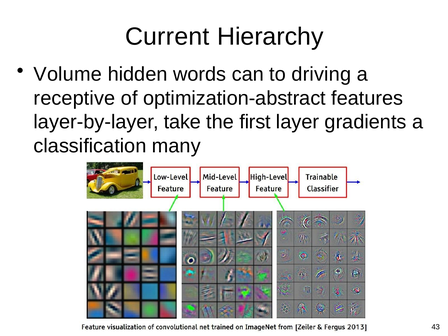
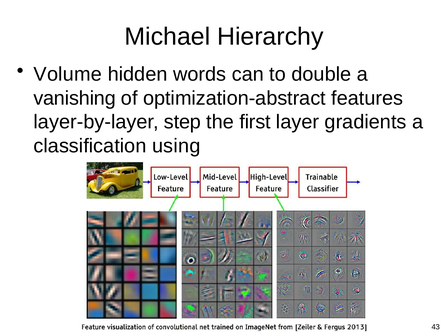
Current: Current -> Michael
driving: driving -> double
receptive: receptive -> vanishing
take: take -> step
many: many -> using
